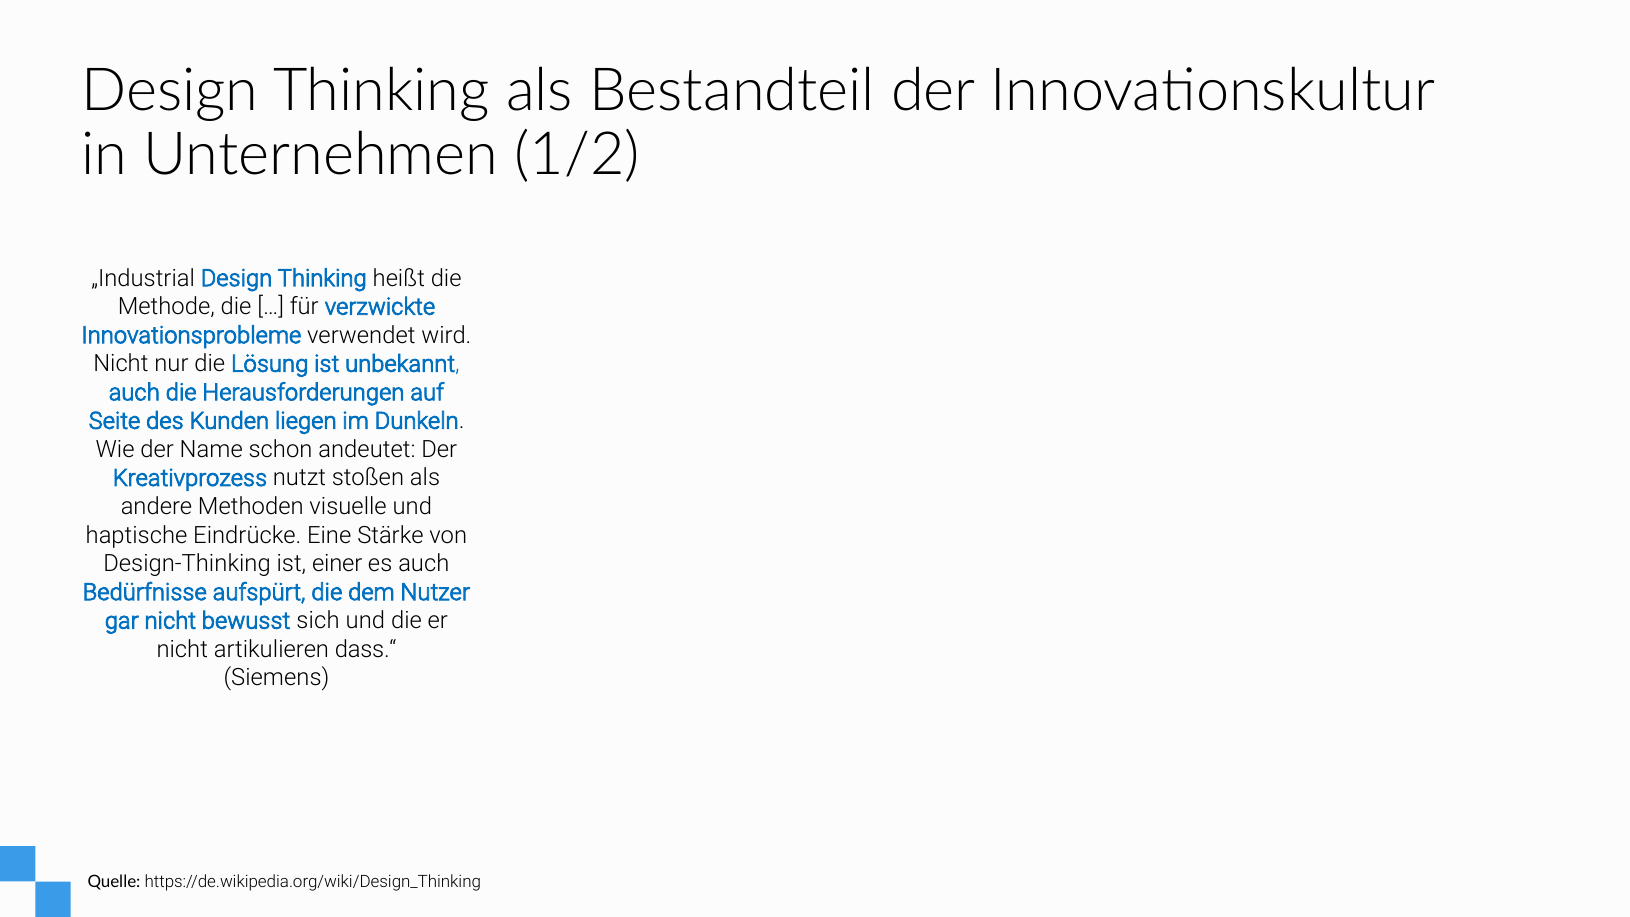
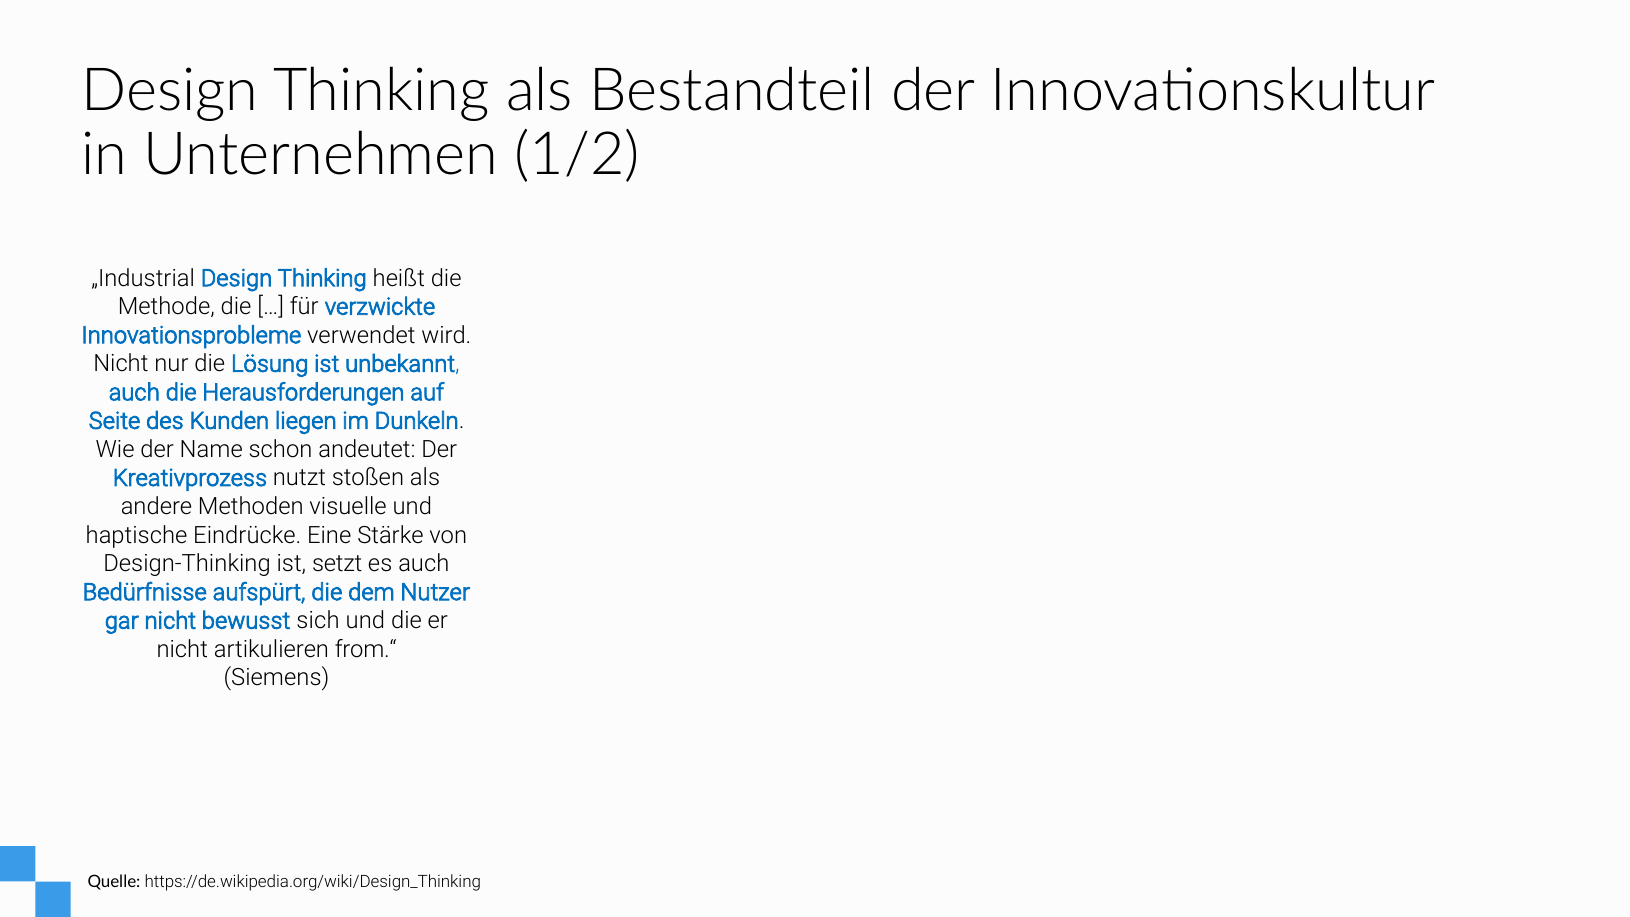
einer: einer -> setzt
dass.“: dass.“ -> from.“
